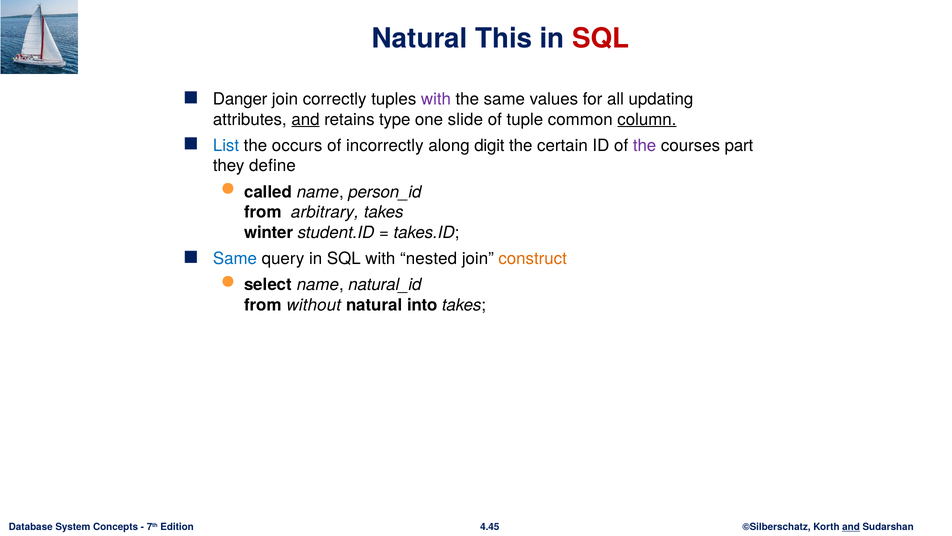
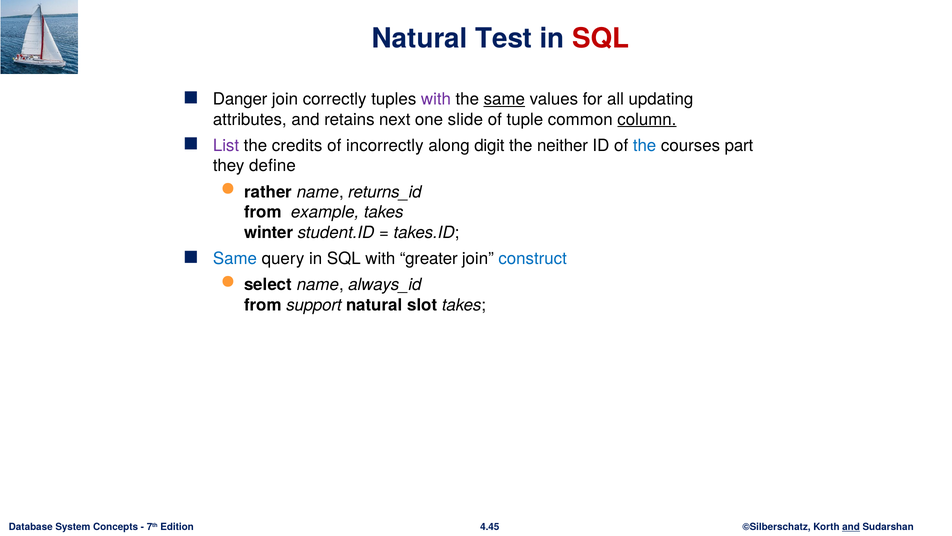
This: This -> Test
same at (504, 99) underline: none -> present
and at (305, 119) underline: present -> none
type: type -> next
List colour: blue -> purple
occurs: occurs -> credits
certain: certain -> neither
the at (645, 145) colour: purple -> blue
called: called -> rather
person_id: person_id -> returns_id
arbitrary: arbitrary -> example
nested: nested -> greater
construct colour: orange -> blue
natural_id: natural_id -> always_id
without: without -> support
into: into -> slot
